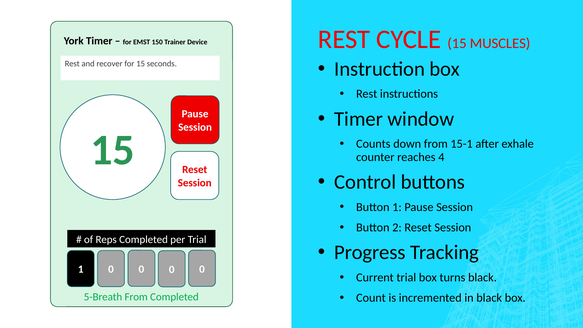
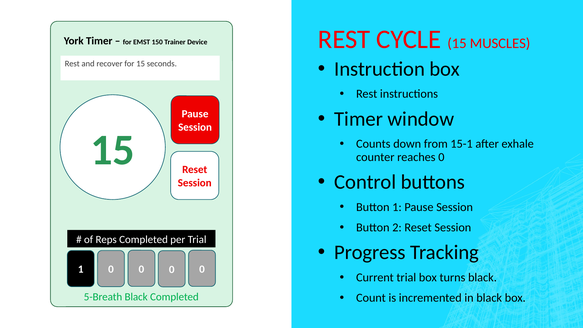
reaches 4: 4 -> 0
5-Breath From: From -> Black
